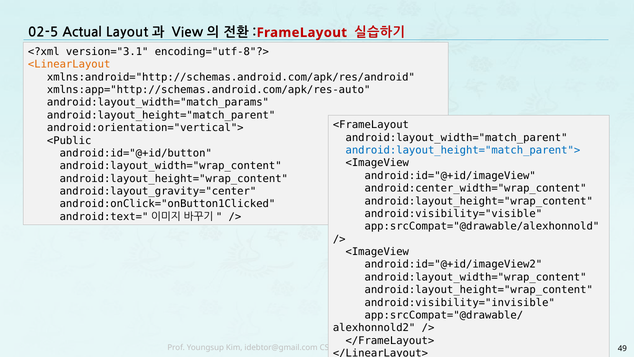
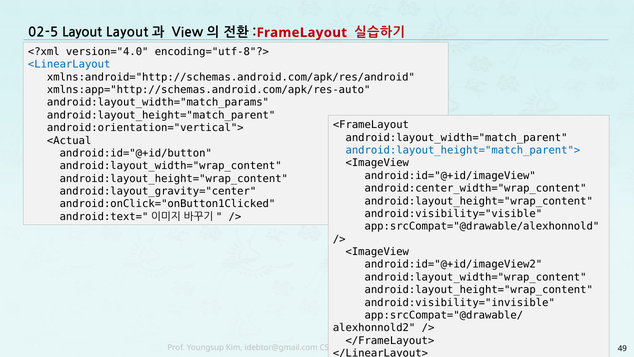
02-5 Actual: Actual -> Layout
version="3.1: version="3.1 -> version="4.0
<LinearLayout colour: orange -> blue
<Public: <Public -> <Actual
